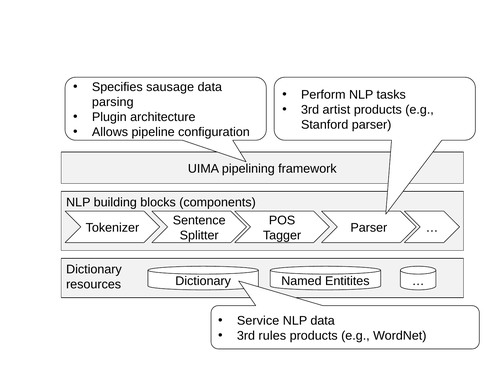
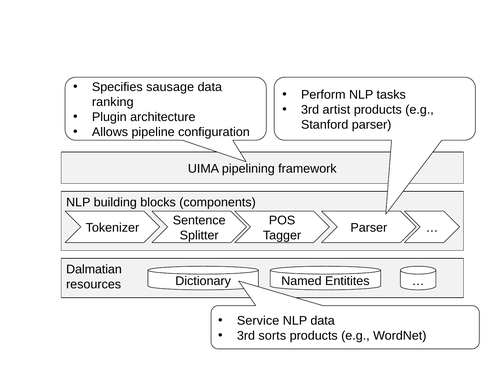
parsing: parsing -> ranking
Dictionary at (94, 270): Dictionary -> Dalmatian
rules: rules -> sorts
